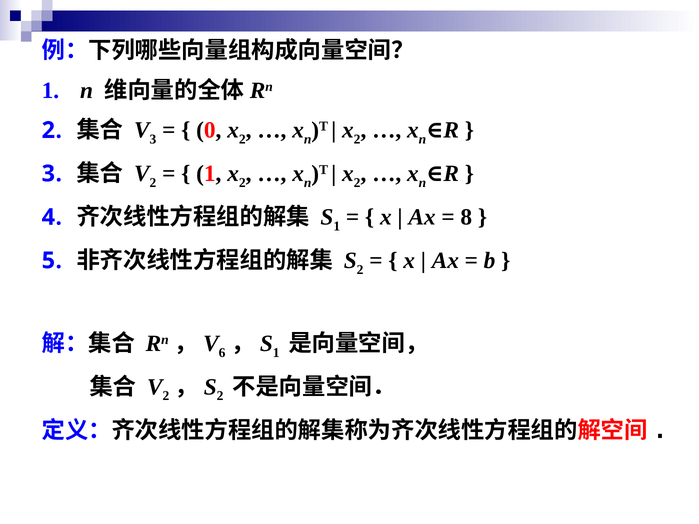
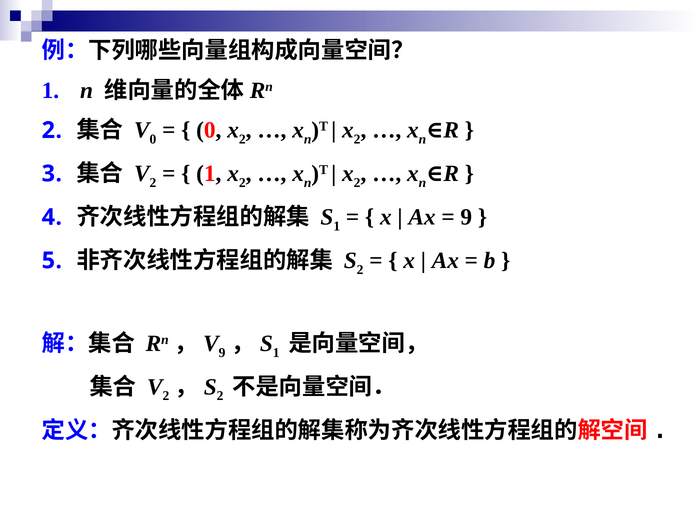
3 at (153, 139): 3 -> 0
8 at (466, 217): 8 -> 9
6 at (222, 353): 6 -> 9
